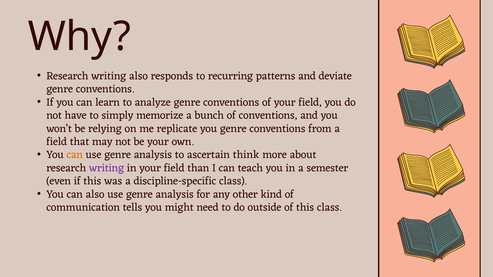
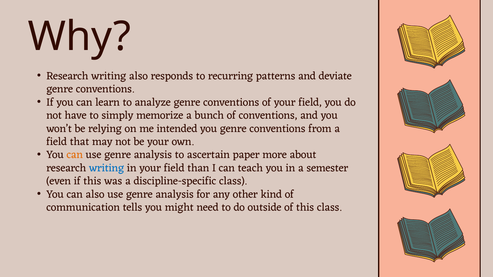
replicate: replicate -> intended
think: think -> paper
writing at (107, 168) colour: purple -> blue
